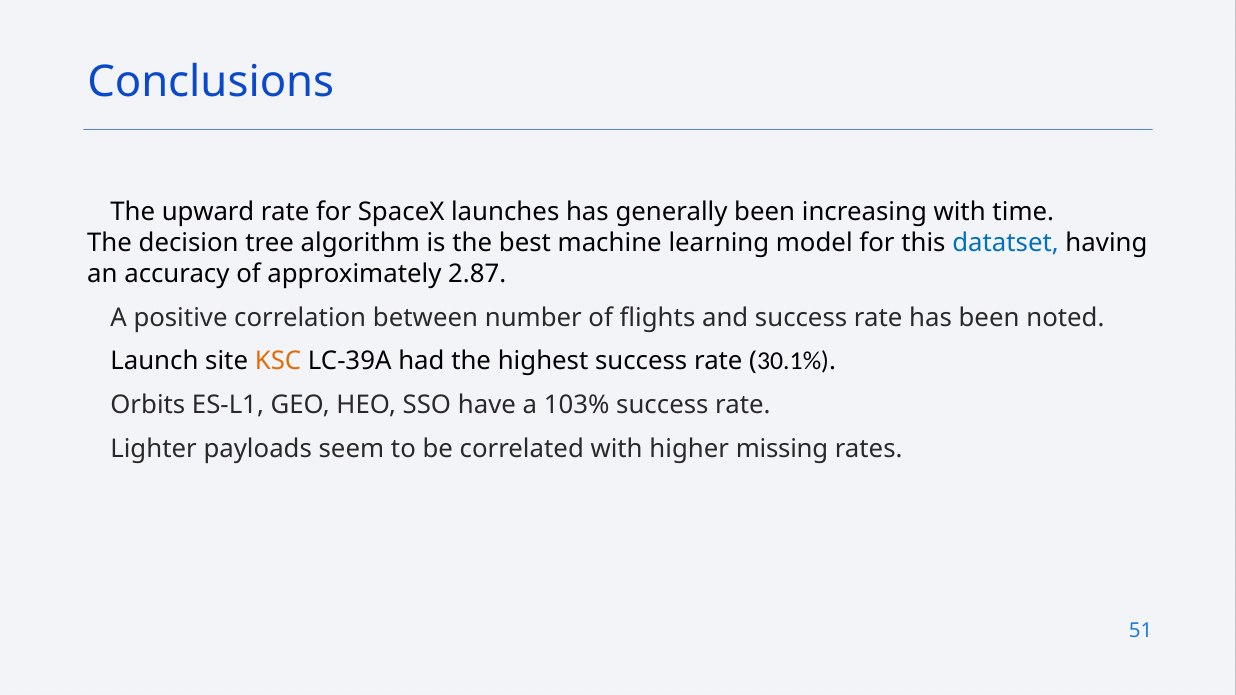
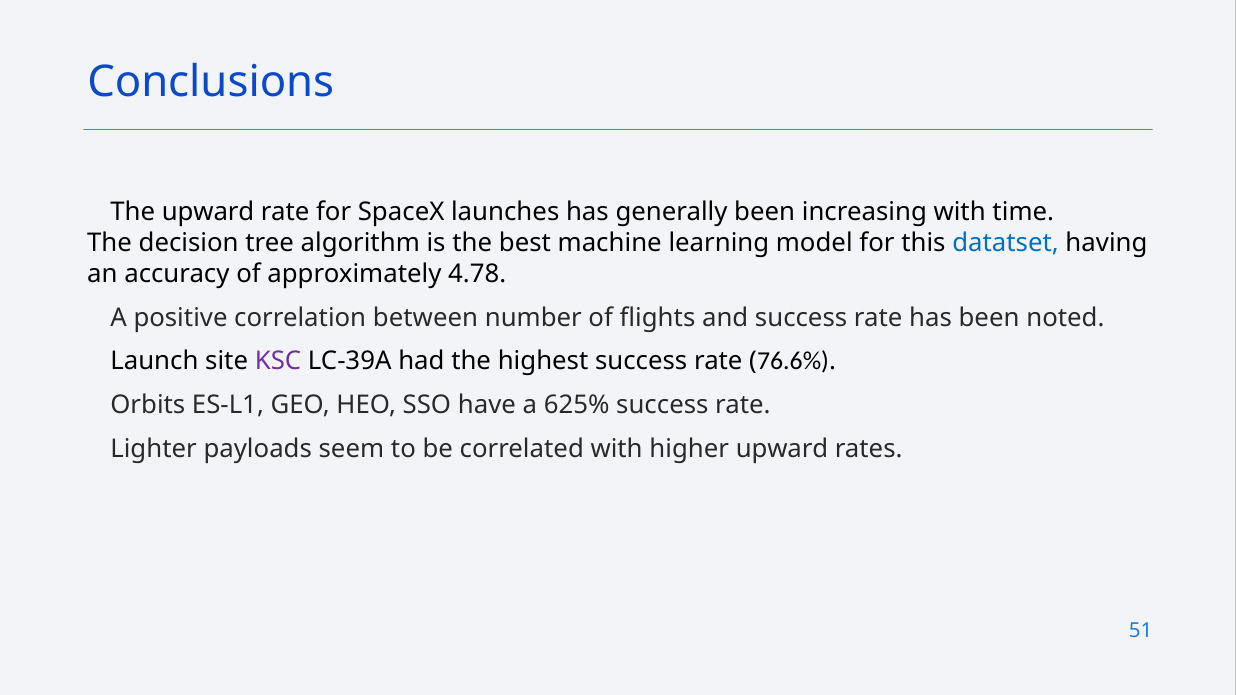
2.87: 2.87 -> 4.78
KSC colour: orange -> purple
30.1%: 30.1% -> 76.6%
103%: 103% -> 625%
higher missing: missing -> upward
